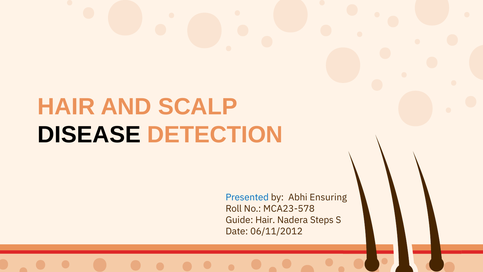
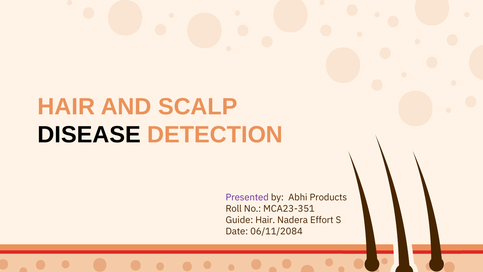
Presented colour: blue -> purple
Ensuring: Ensuring -> Products
MCA23-578: MCA23-578 -> MCA23-351
Steps: Steps -> Effort
06/11/2012: 06/11/2012 -> 06/11/2084
